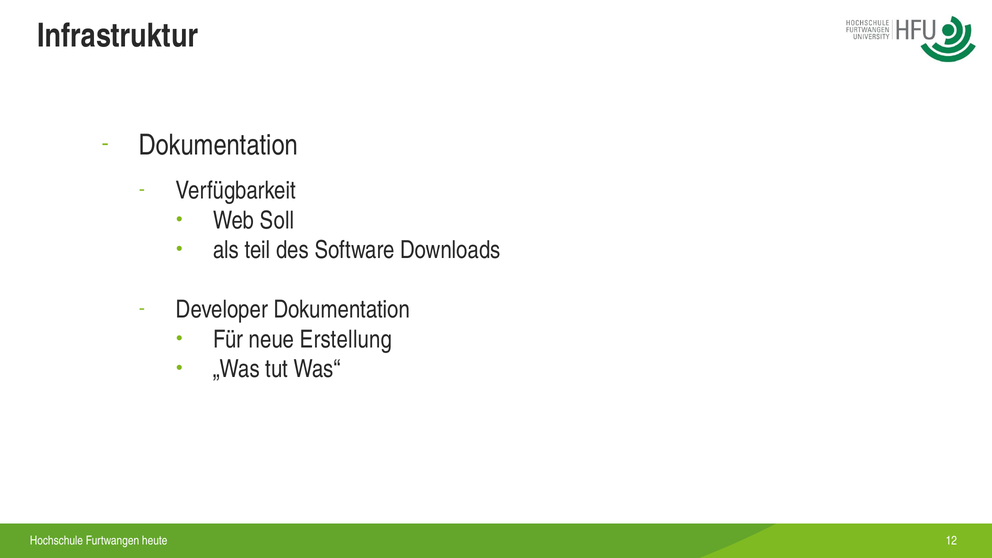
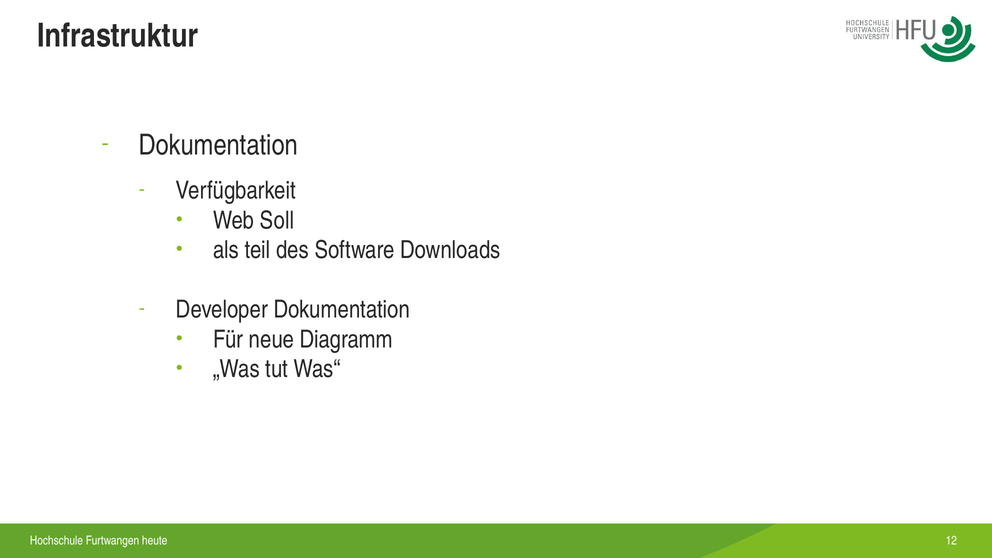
Erstellung: Erstellung -> Diagramm
